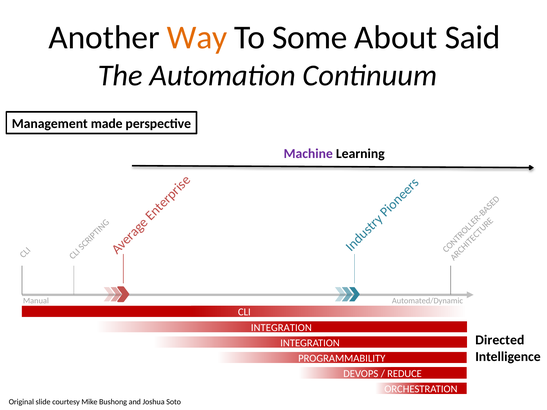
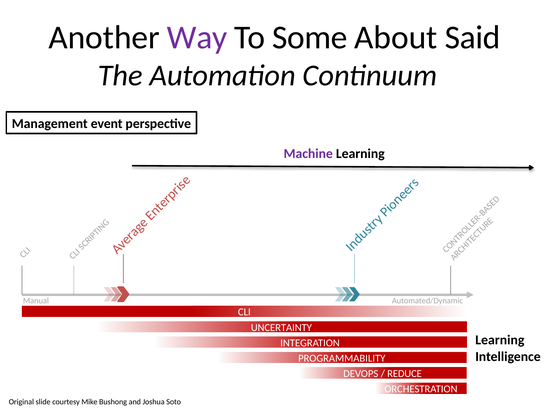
Way colour: orange -> purple
made: made -> event
INTEGRATION at (281, 328): INTEGRATION -> UNCERTAINTY
Directed at (500, 340): Directed -> Learning
